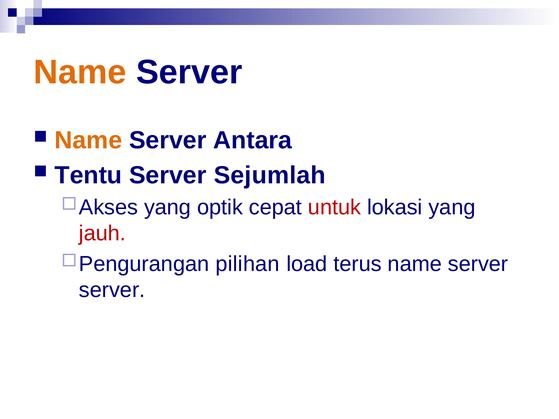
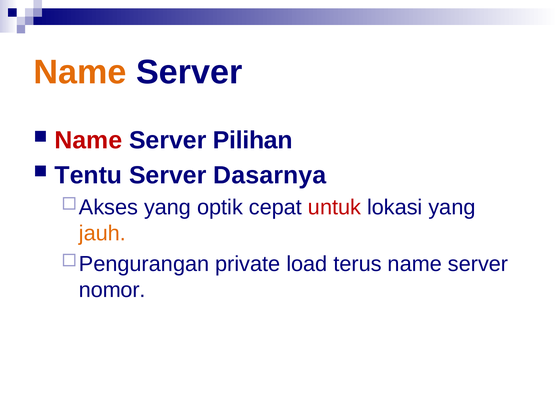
Name at (88, 141) colour: orange -> red
Antara: Antara -> Pilihan
Sejumlah: Sejumlah -> Dasarnya
jauh colour: red -> orange
pilihan: pilihan -> private
server at (112, 290): server -> nomor
